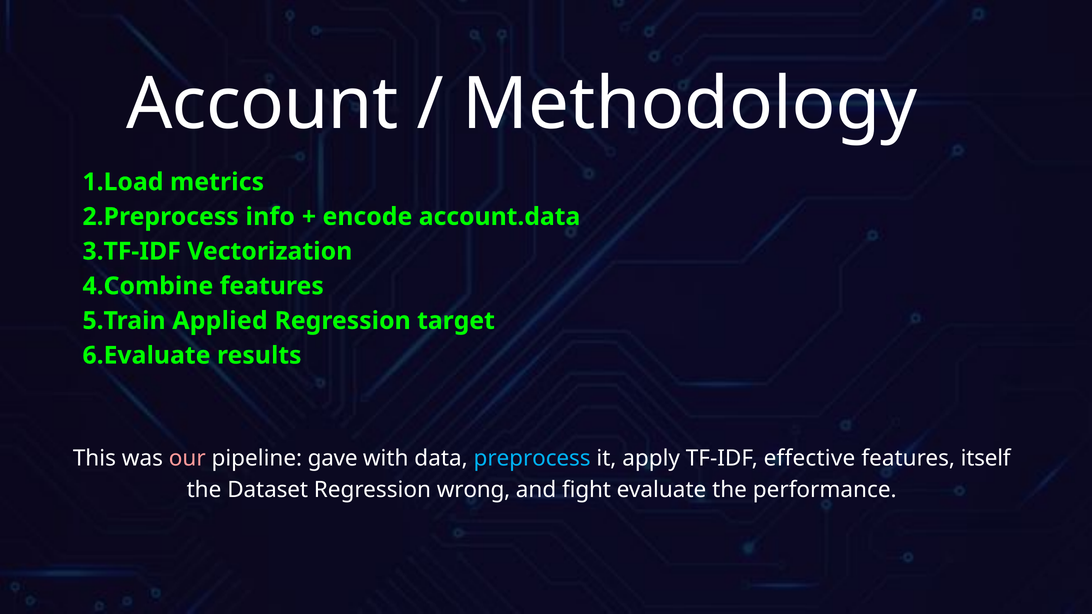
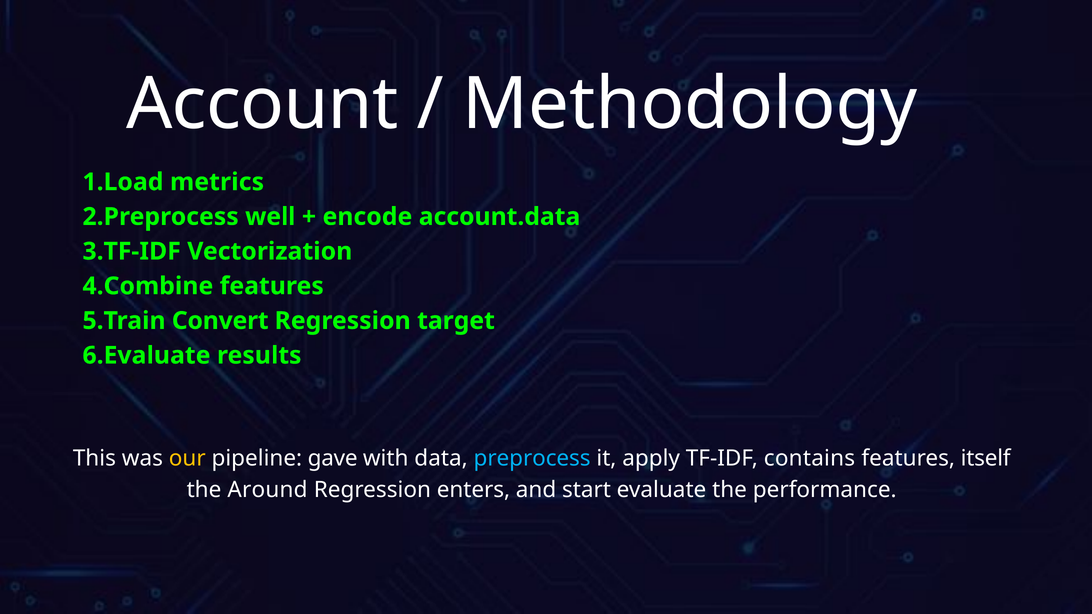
info: info -> well
Applied: Applied -> Convert
our colour: pink -> yellow
effective: effective -> contains
Dataset: Dataset -> Around
wrong: wrong -> enters
fight: fight -> start
